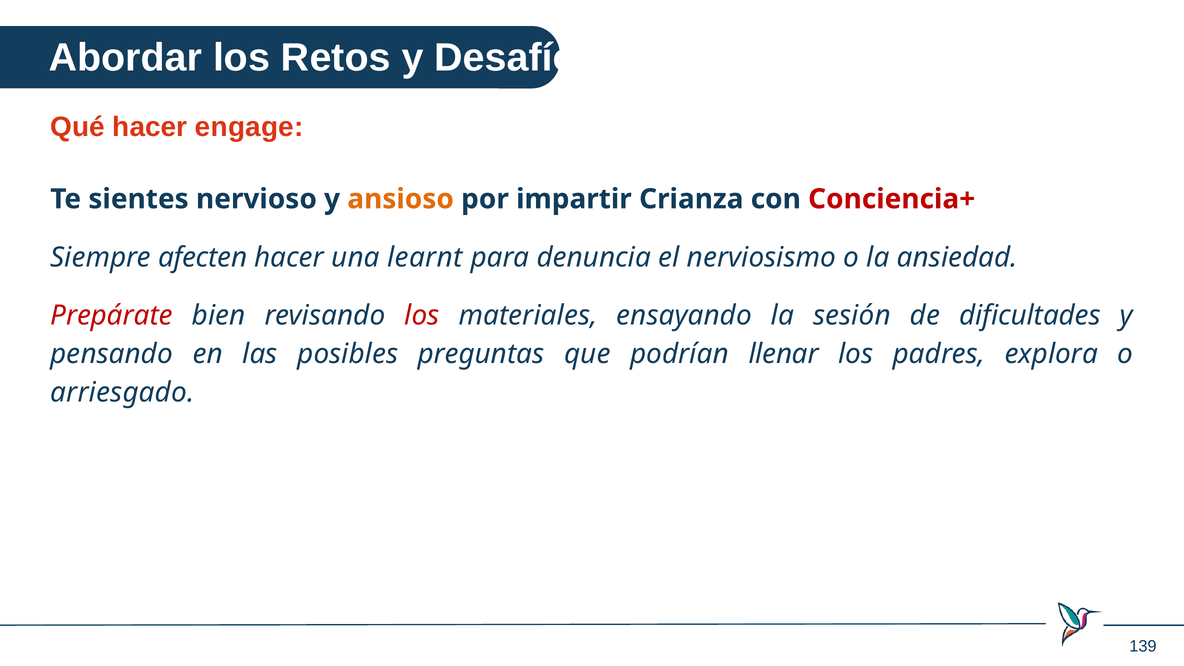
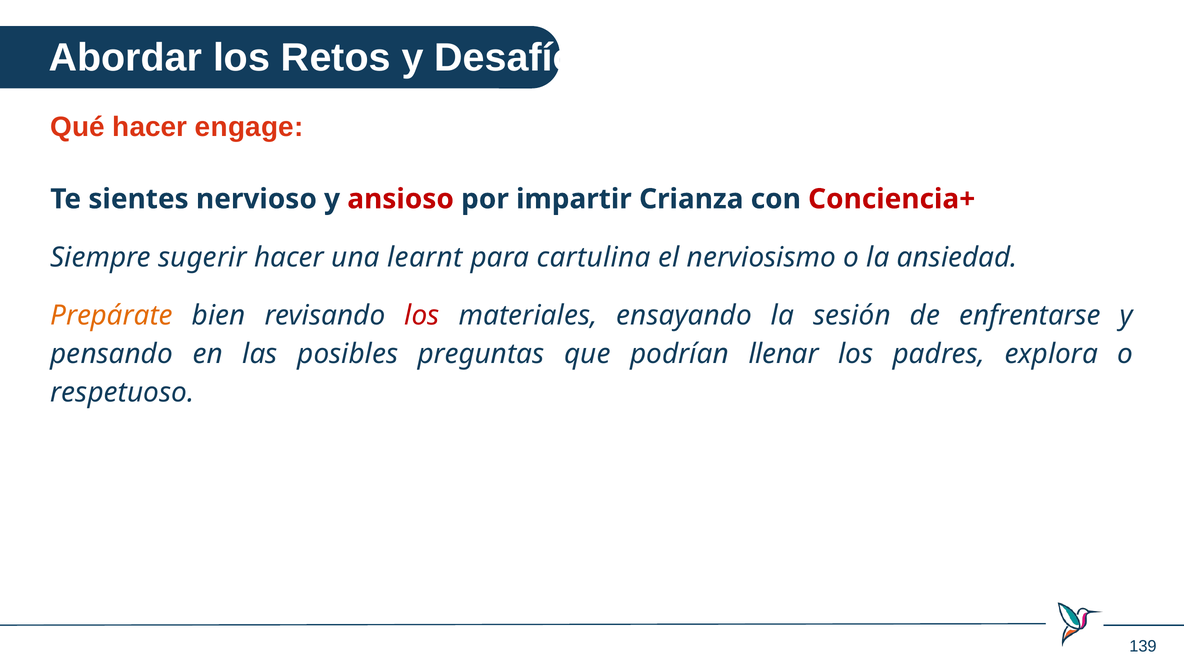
ansioso colour: orange -> red
afecten: afecten -> sugerir
denuncia: denuncia -> cartulina
Prepárate colour: red -> orange
dificultades: dificultades -> enfrentarse
arriesgado: arriesgado -> respetuoso
